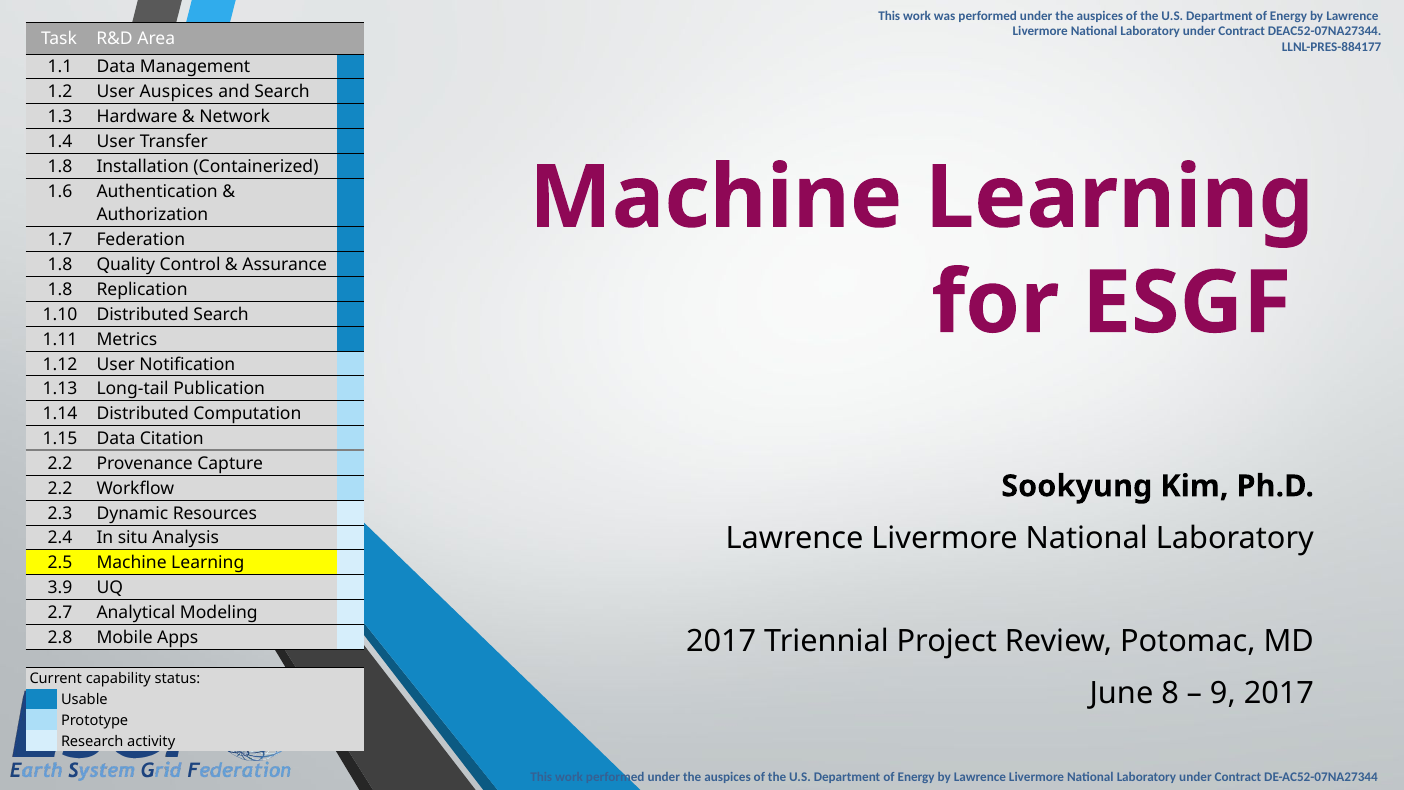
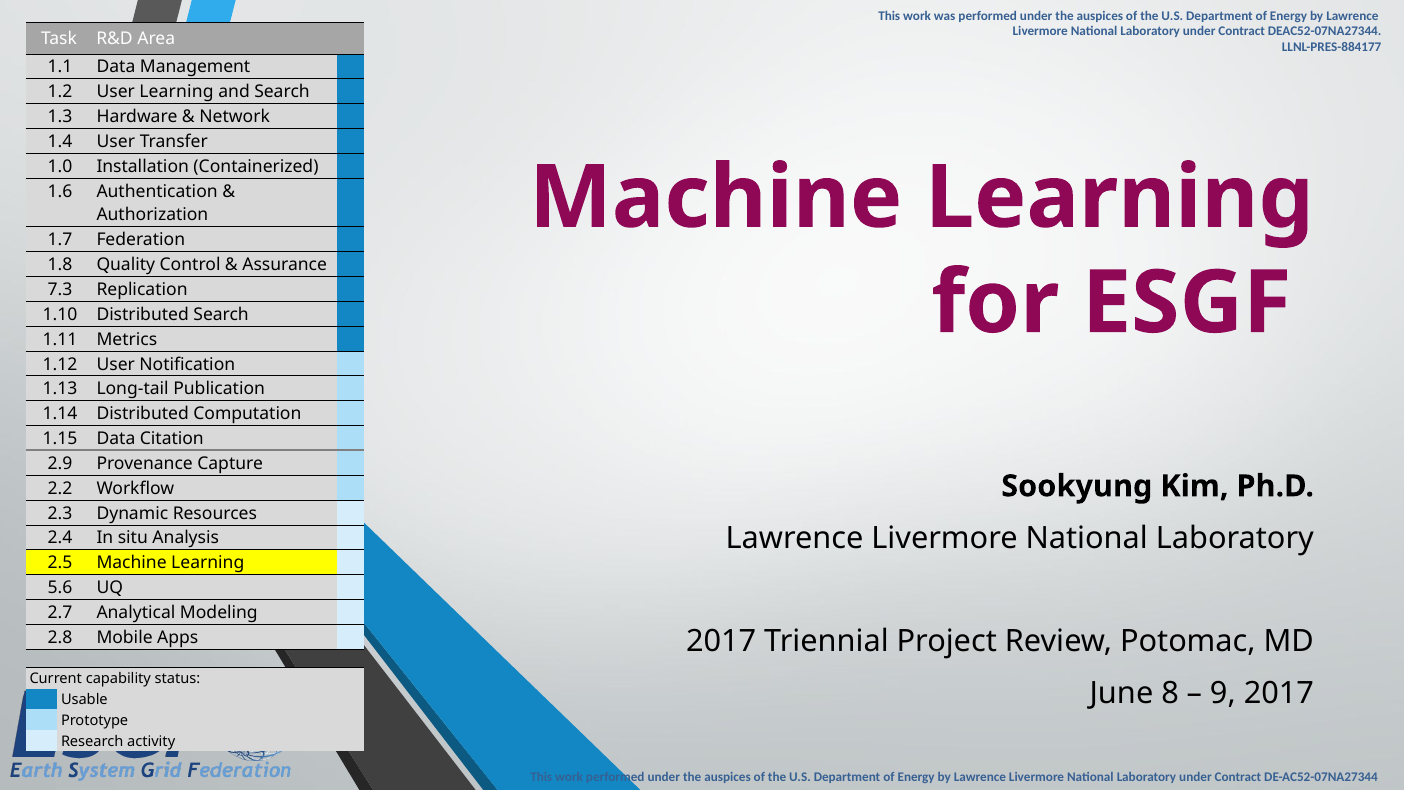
User Auspices: Auspices -> Learning
1.8 at (60, 166): 1.8 -> 1.0
1.8 at (60, 290): 1.8 -> 7.3
2.2 at (60, 463): 2.2 -> 2.9
3.9: 3.9 -> 5.6
